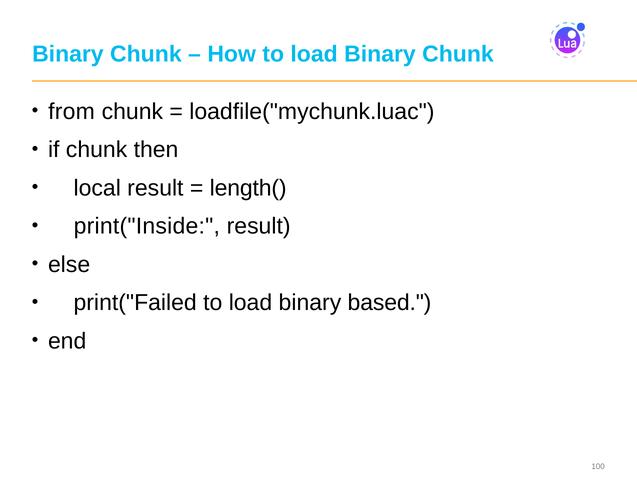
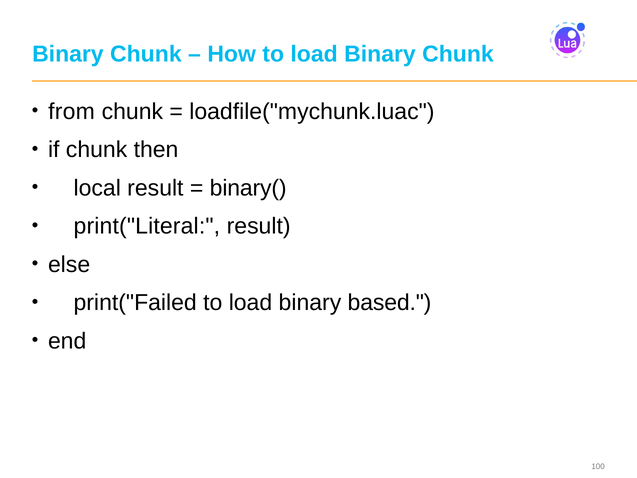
length(: length( -> binary(
print("Inside: print("Inside -> print("Literal
